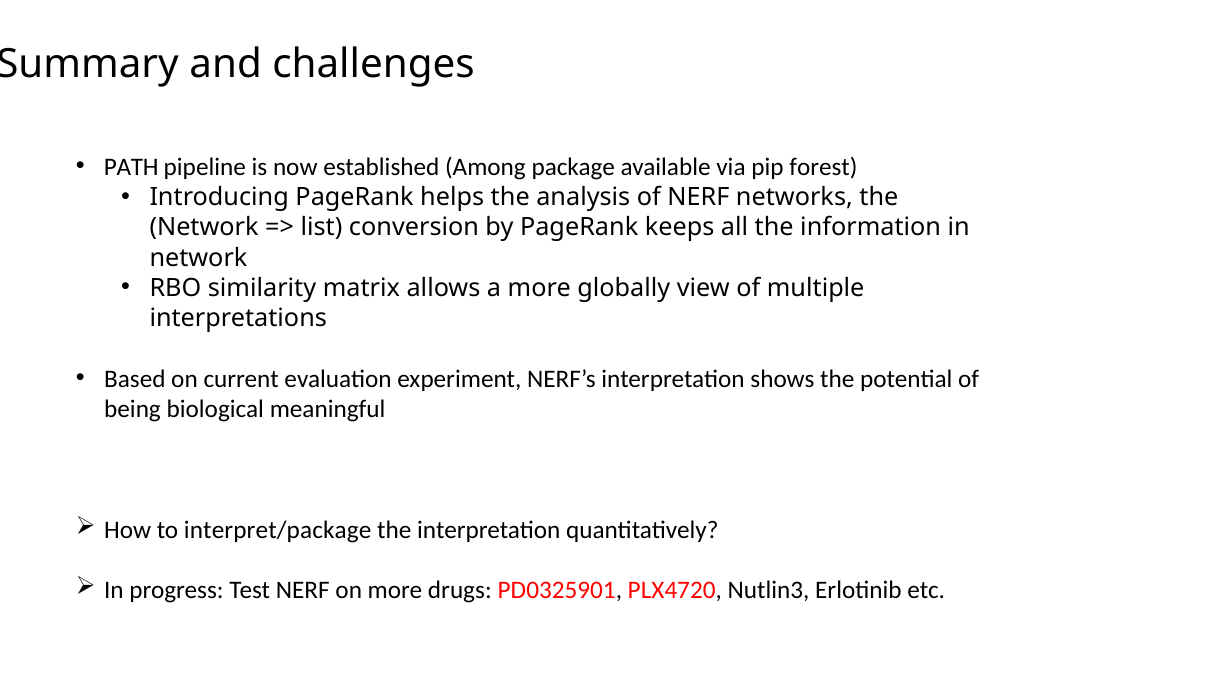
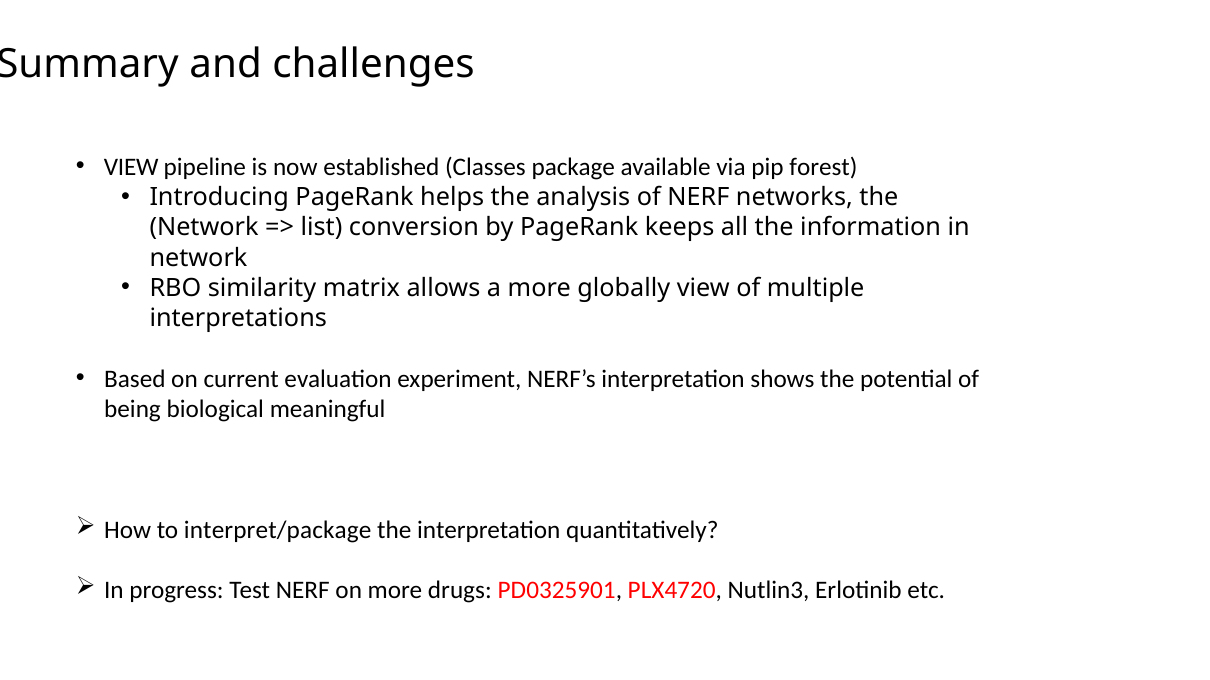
PATH at (131, 167): PATH -> VIEW
Among: Among -> Classes
